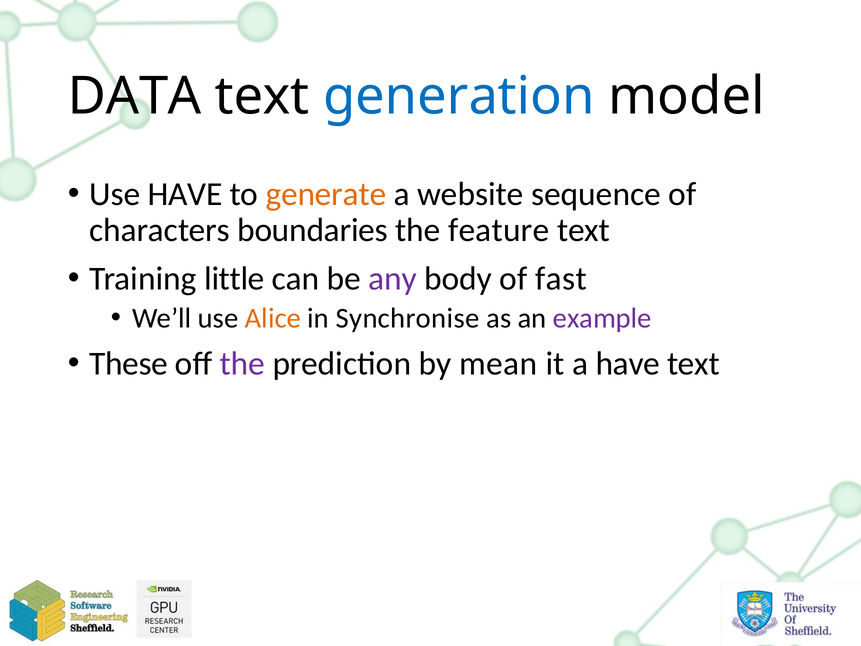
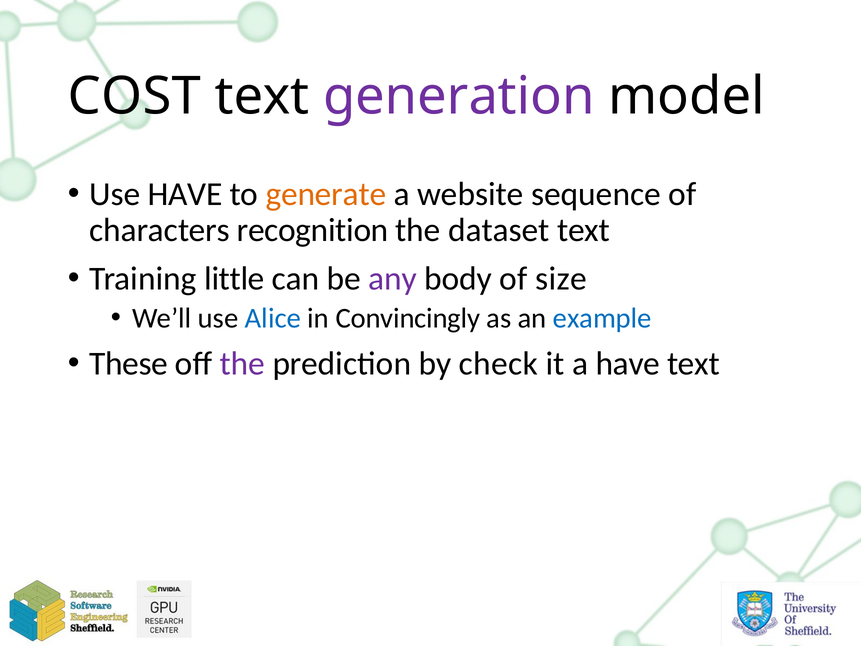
DATA: DATA -> COST
generation colour: blue -> purple
boundaries: boundaries -> recognition
feature: feature -> dataset
fast: fast -> size
Alice colour: orange -> blue
Synchronise: Synchronise -> Convincingly
example colour: purple -> blue
mean: mean -> check
